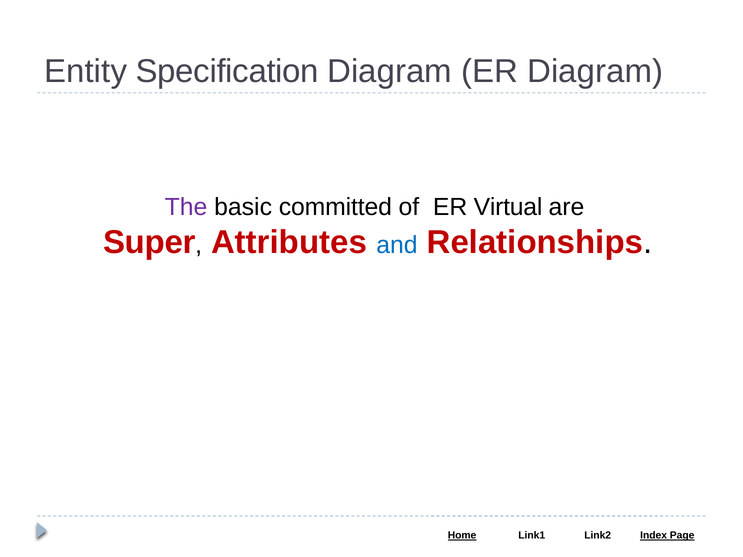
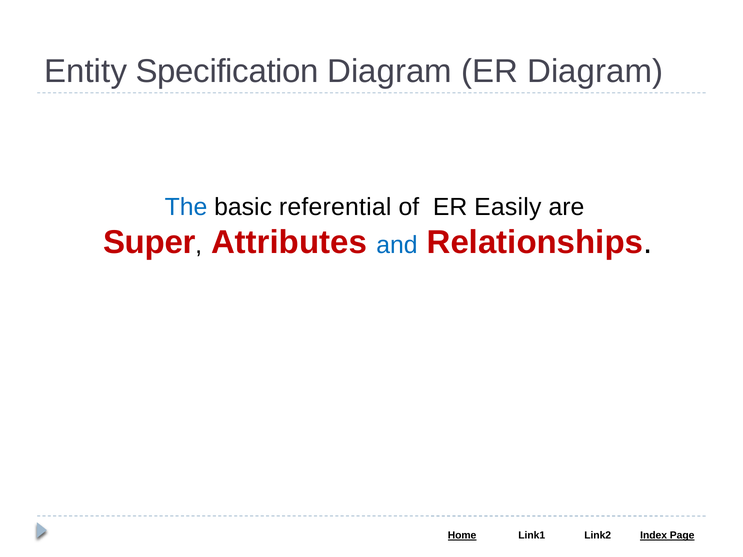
The colour: purple -> blue
committed: committed -> referential
Virtual: Virtual -> Easily
